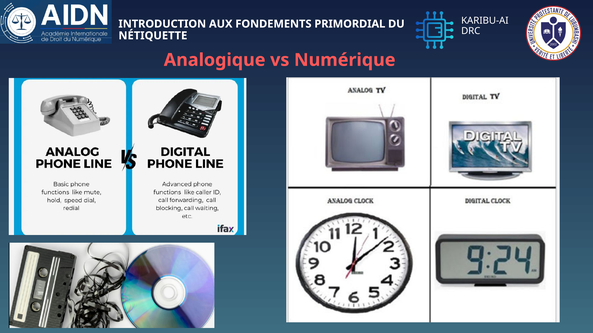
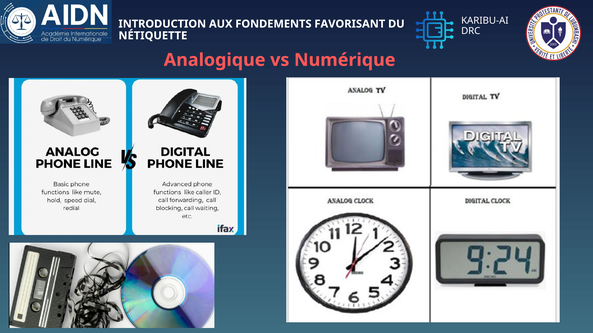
PRIMORDIAL: PRIMORDIAL -> FAVORISANT
